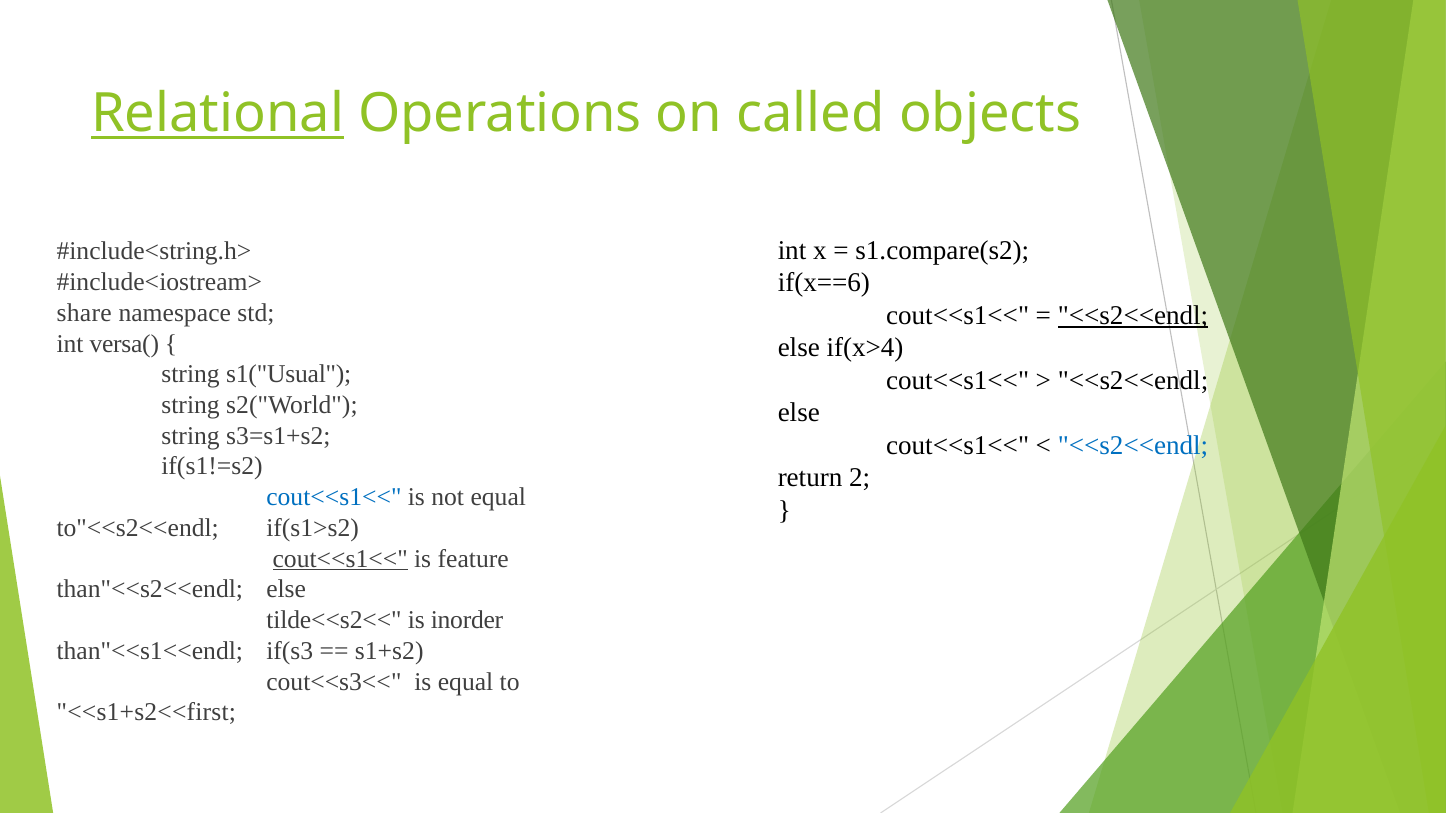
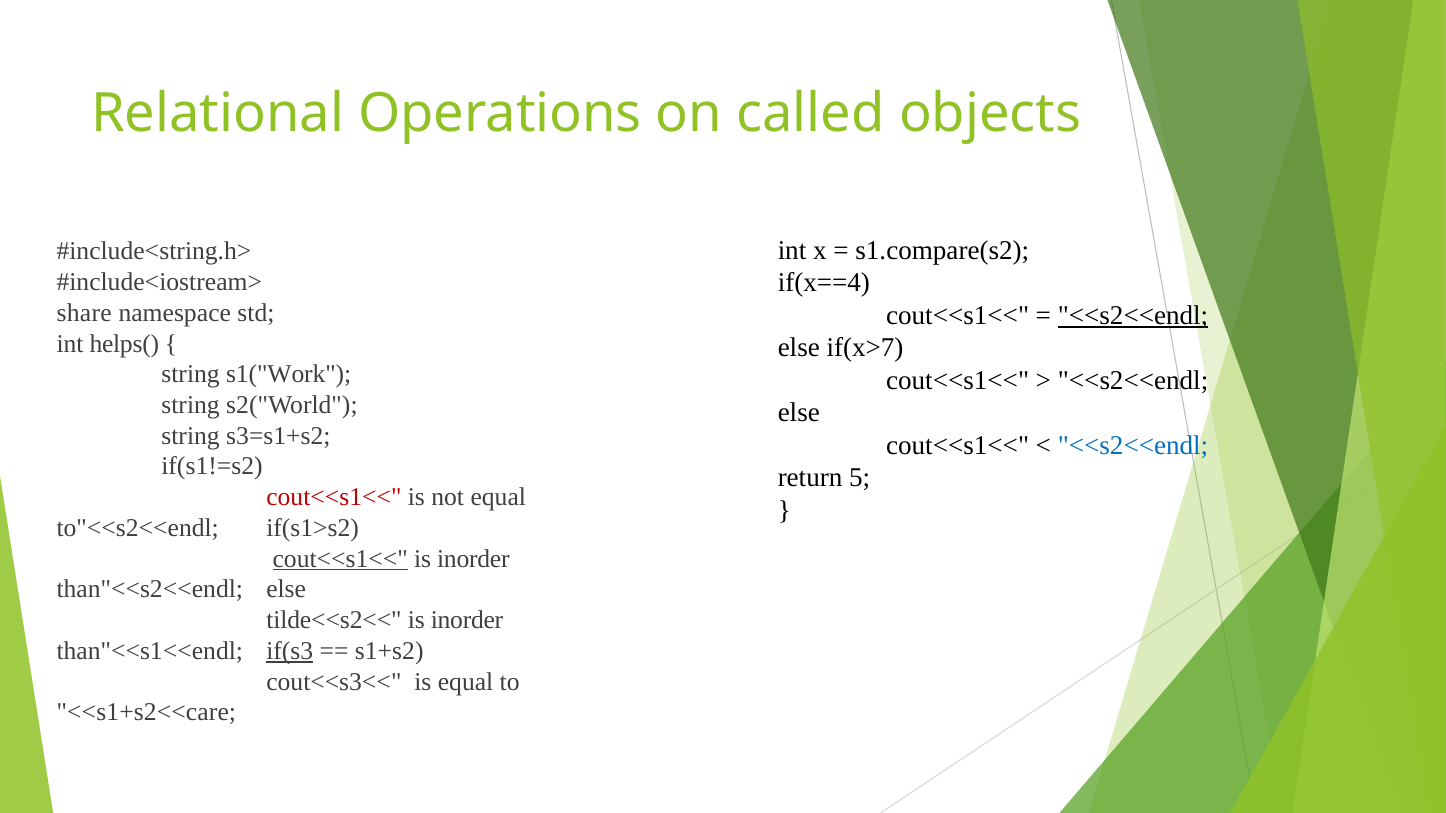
Relational underline: present -> none
if(x==6: if(x==6 -> if(x==4
versa(: versa( -> helps(
if(x>4: if(x>4 -> if(x>7
s1("Usual: s1("Usual -> s1("Work
2: 2 -> 5
cout<<s1<< at (334, 497) colour: blue -> red
feature at (473, 559): feature -> inorder
if(s3 underline: none -> present
<<s1+s2<<first: <<s1+s2<<first -> <<s1+s2<<care
